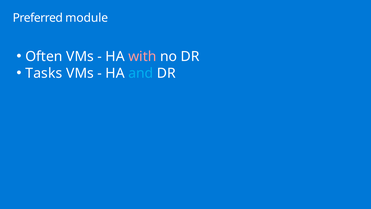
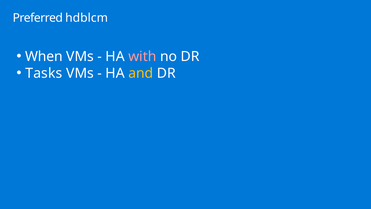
module: module -> hdblcm
Often: Often -> When
and colour: light blue -> yellow
